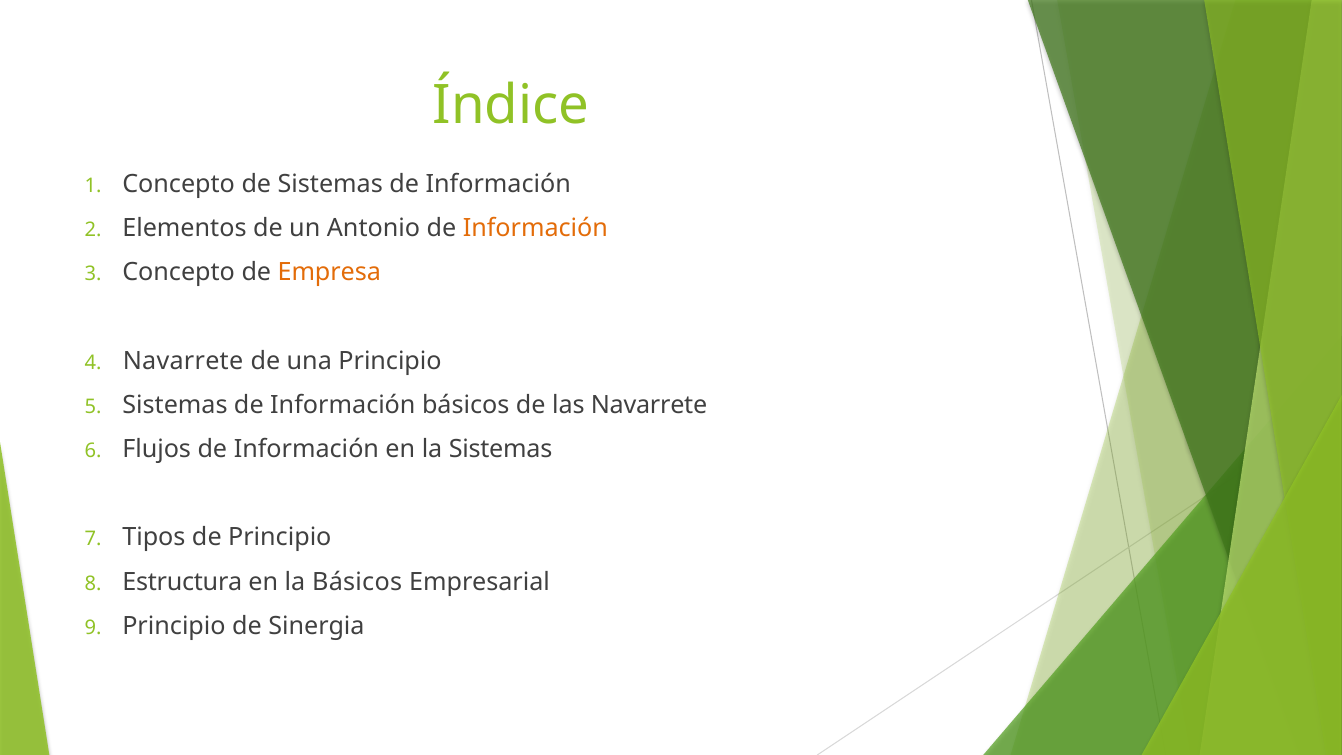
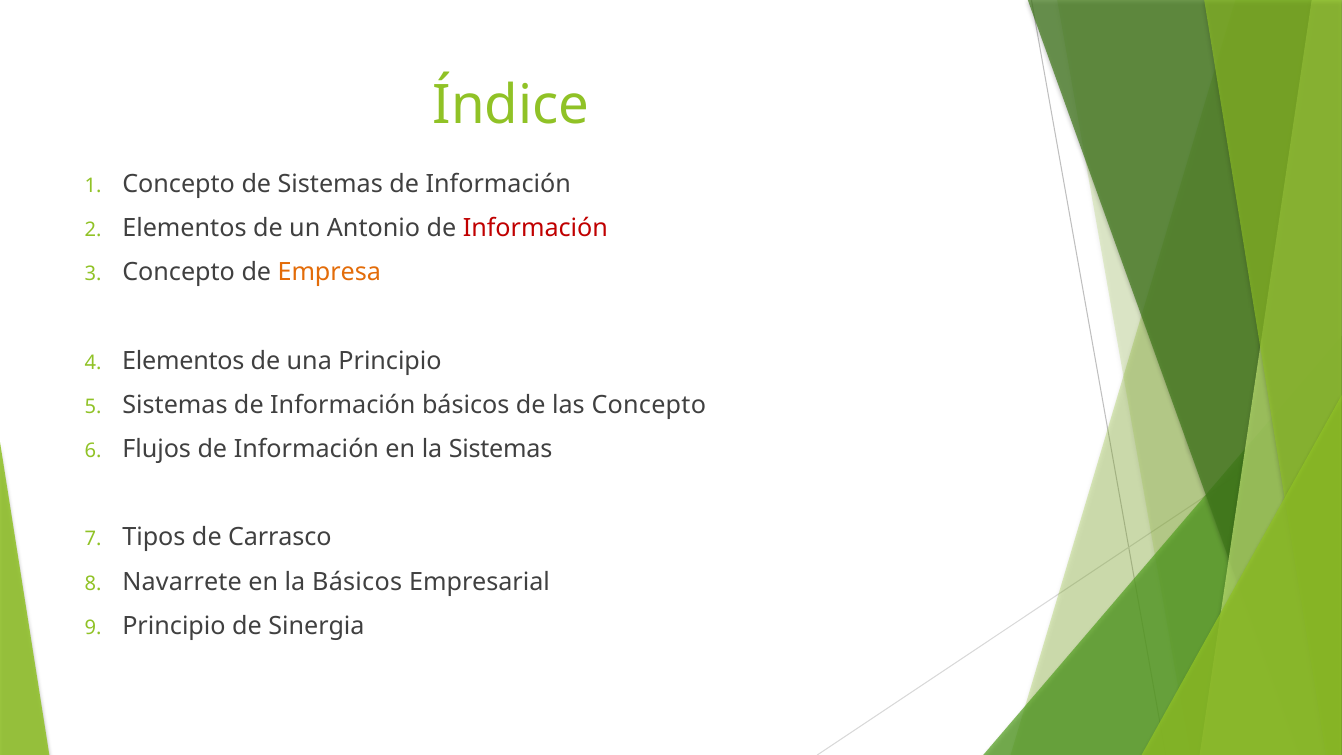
Información at (535, 228) colour: orange -> red
Navarrete at (183, 361): Navarrete -> Elementos
las Navarrete: Navarrete -> Concepto
de Principio: Principio -> Carrasco
Estructura: Estructura -> Navarrete
